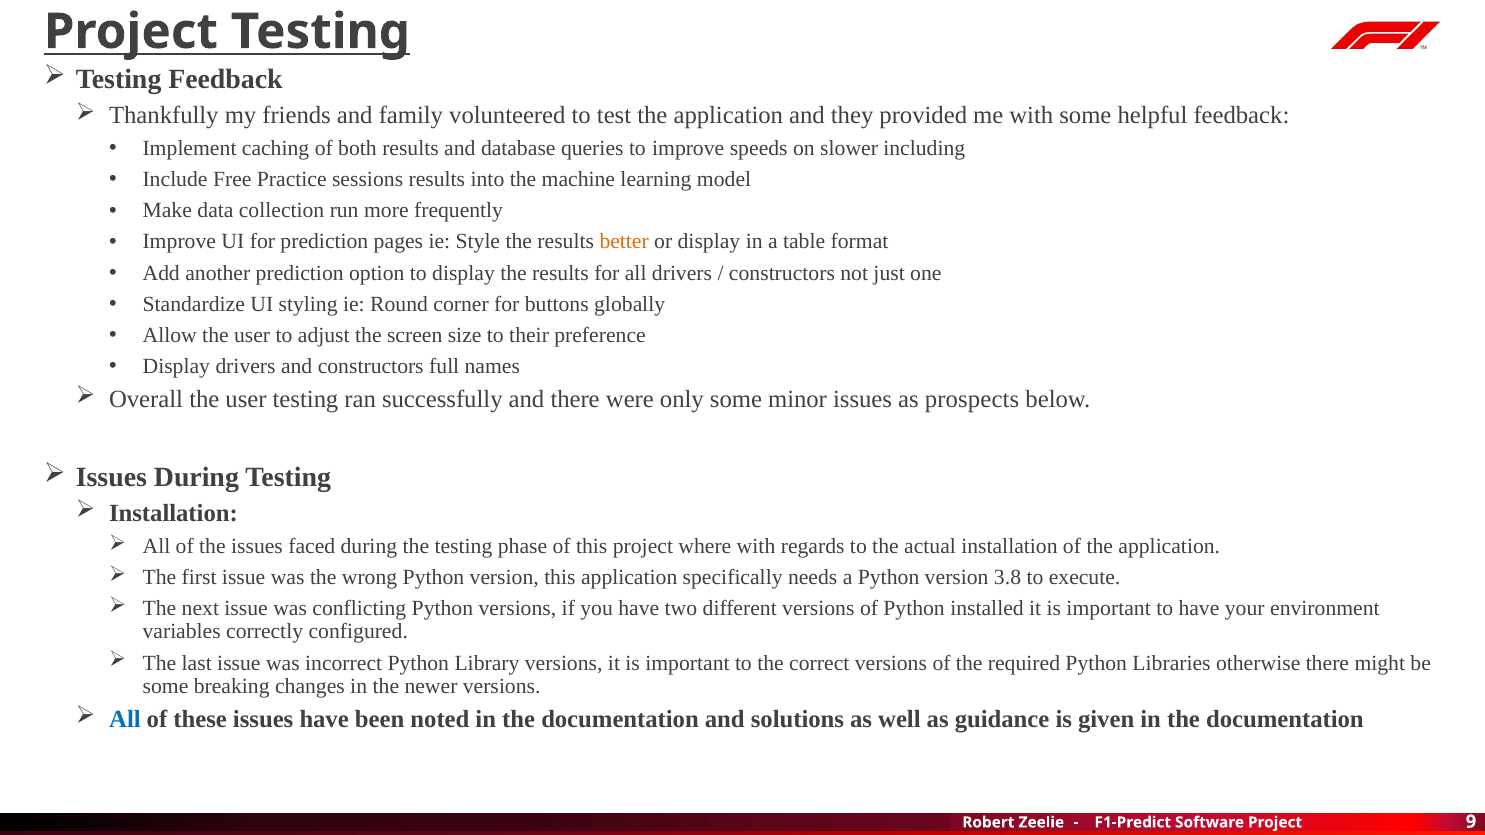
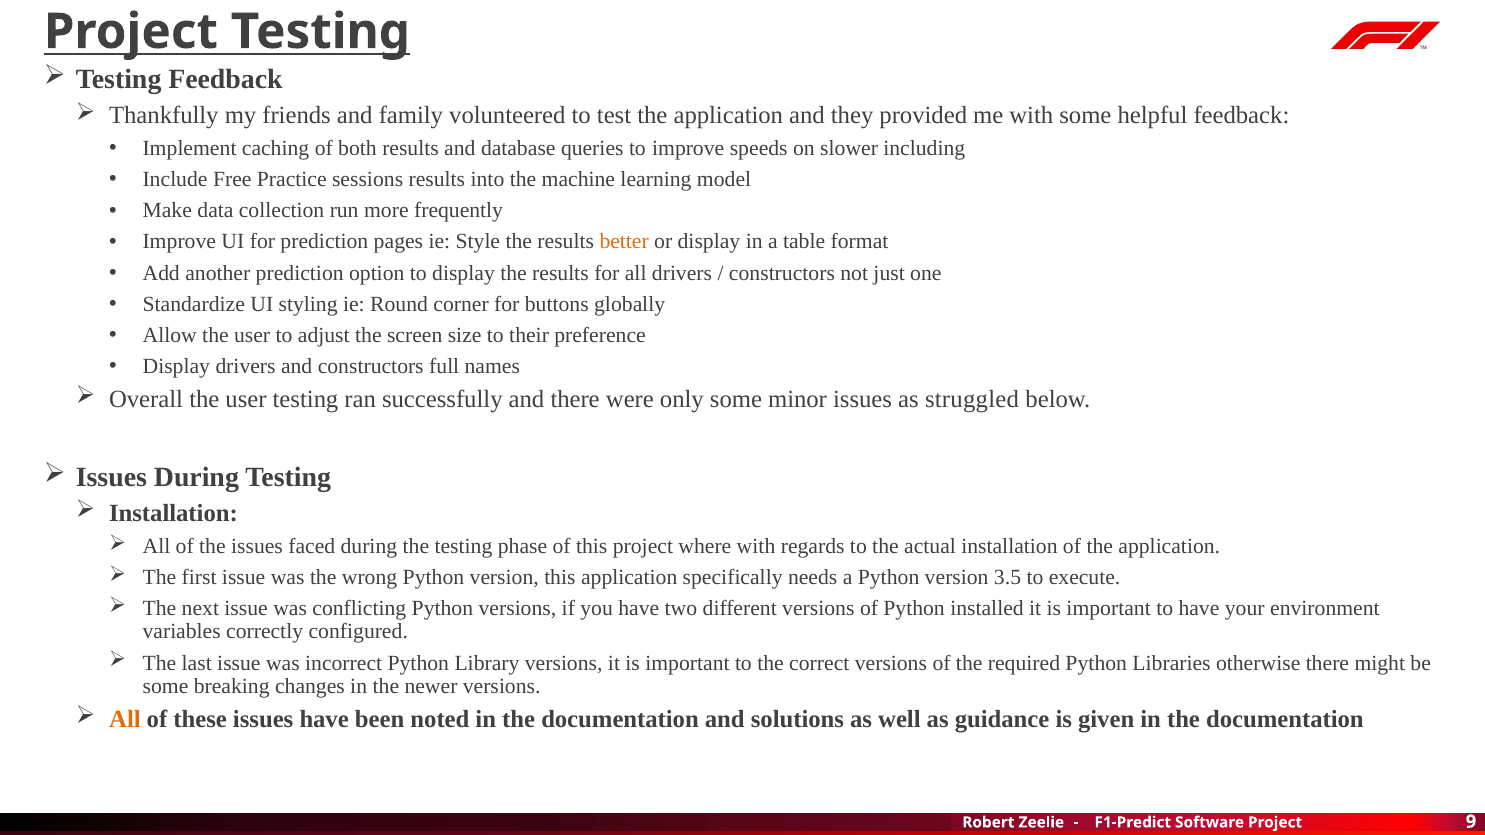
prospects: prospects -> struggled
3.8: 3.8 -> 3.5
All at (125, 719) colour: blue -> orange
